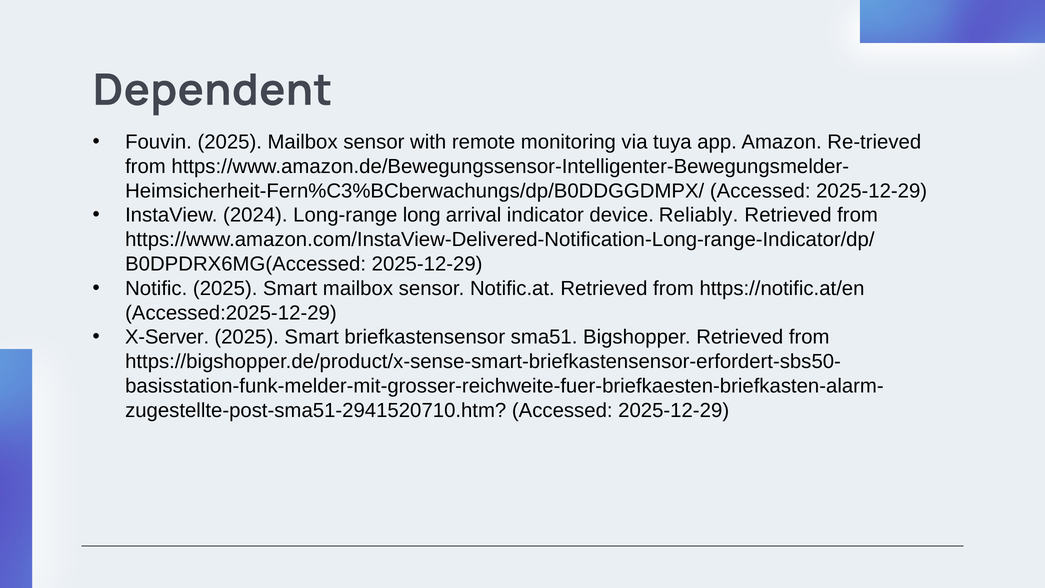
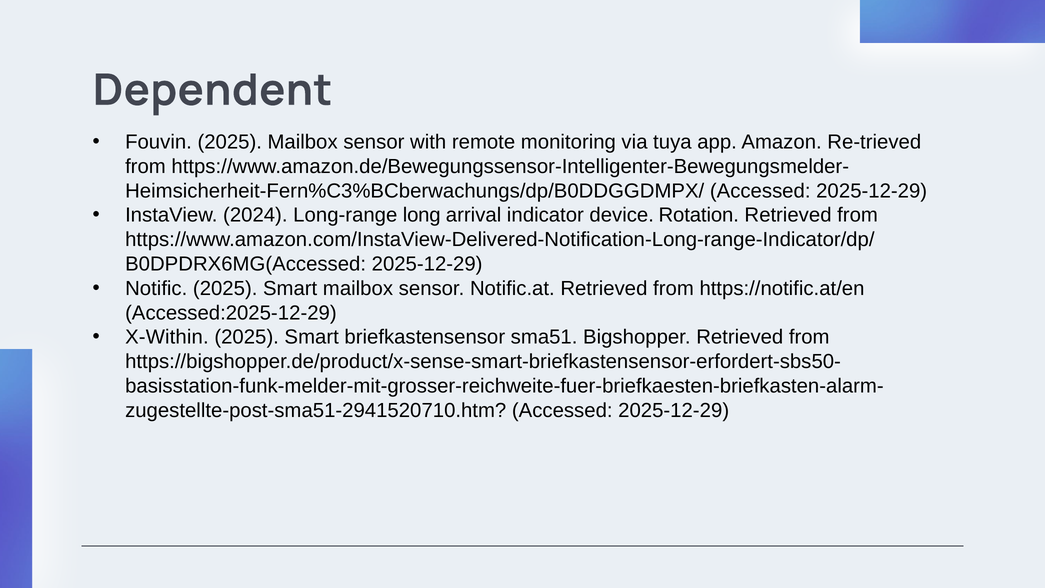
Reliably: Reliably -> Rotation
X-Server: X-Server -> X-Within
